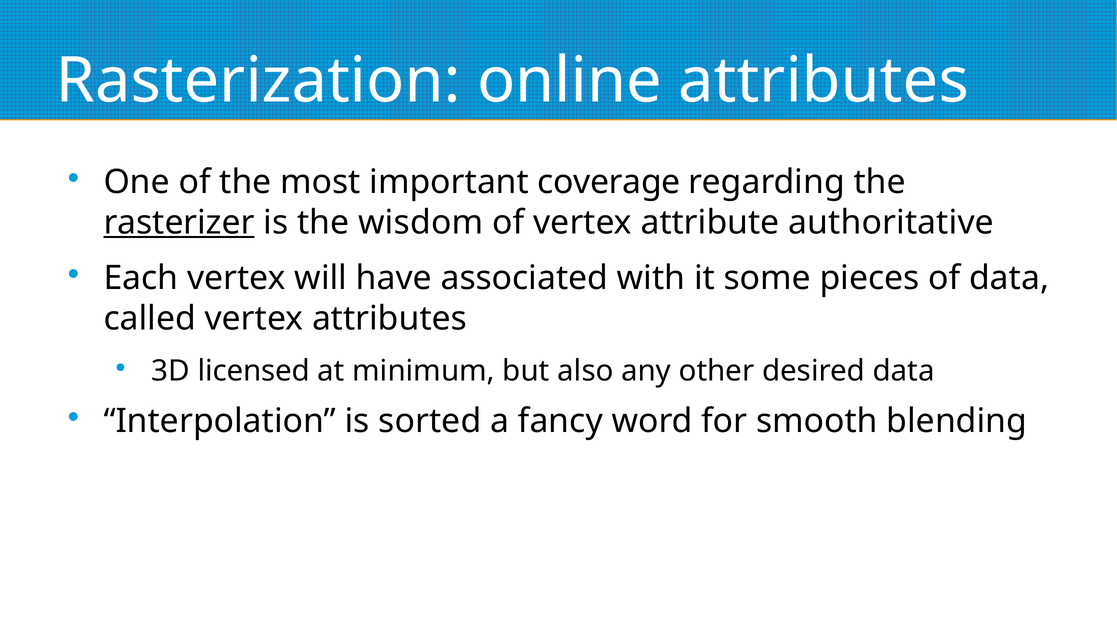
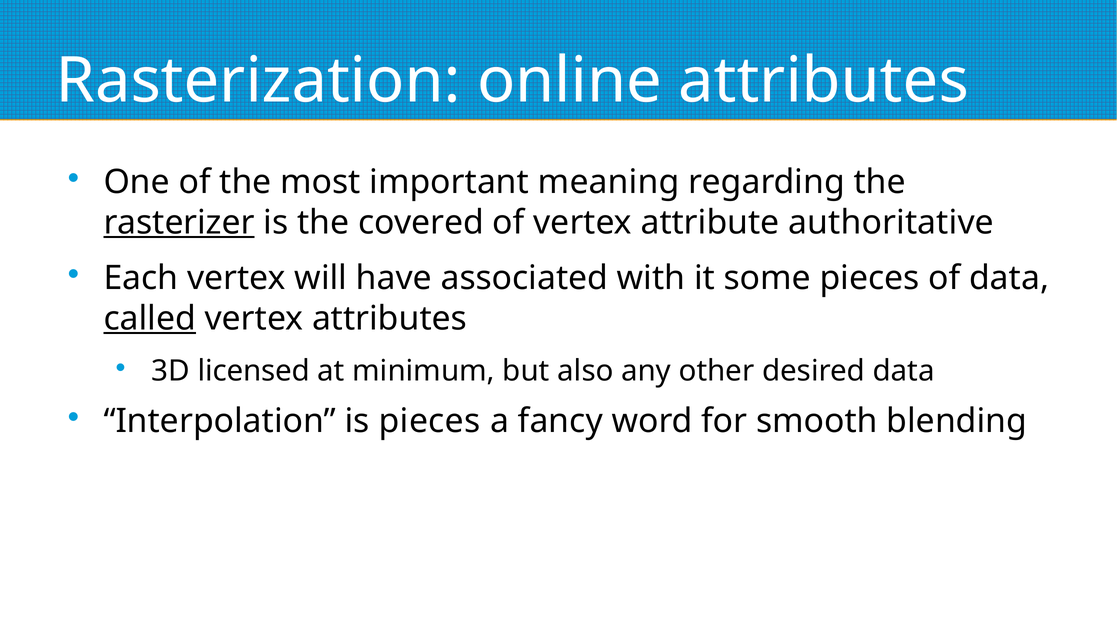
coverage: coverage -> meaning
wisdom: wisdom -> covered
called underline: none -> present
is sorted: sorted -> pieces
